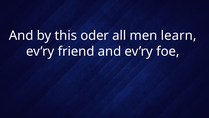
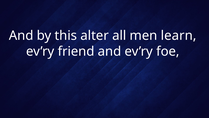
oder: oder -> alter
